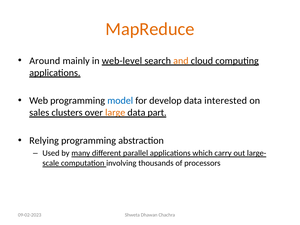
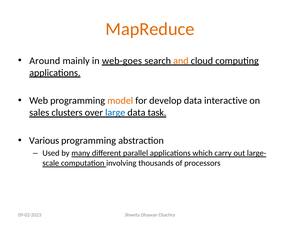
web-level: web-level -> web-goes
model colour: blue -> orange
interested: interested -> interactive
large colour: orange -> blue
part: part -> task
Relying: Relying -> Various
